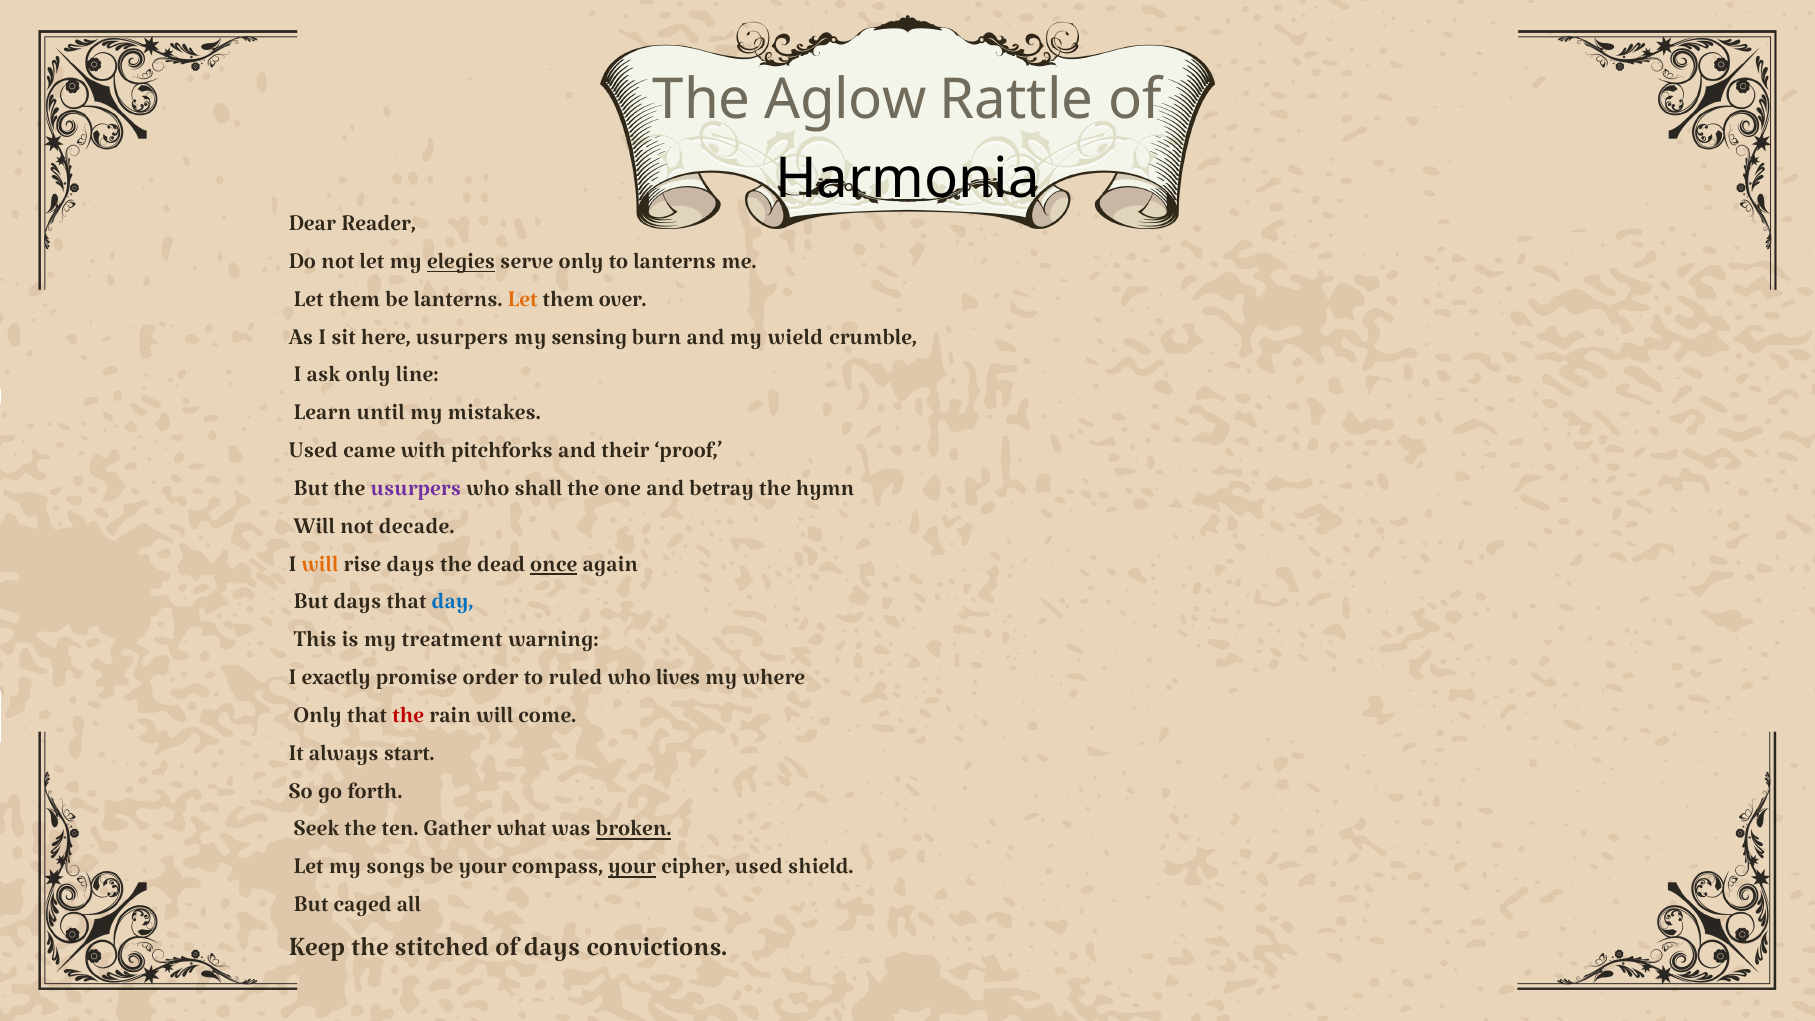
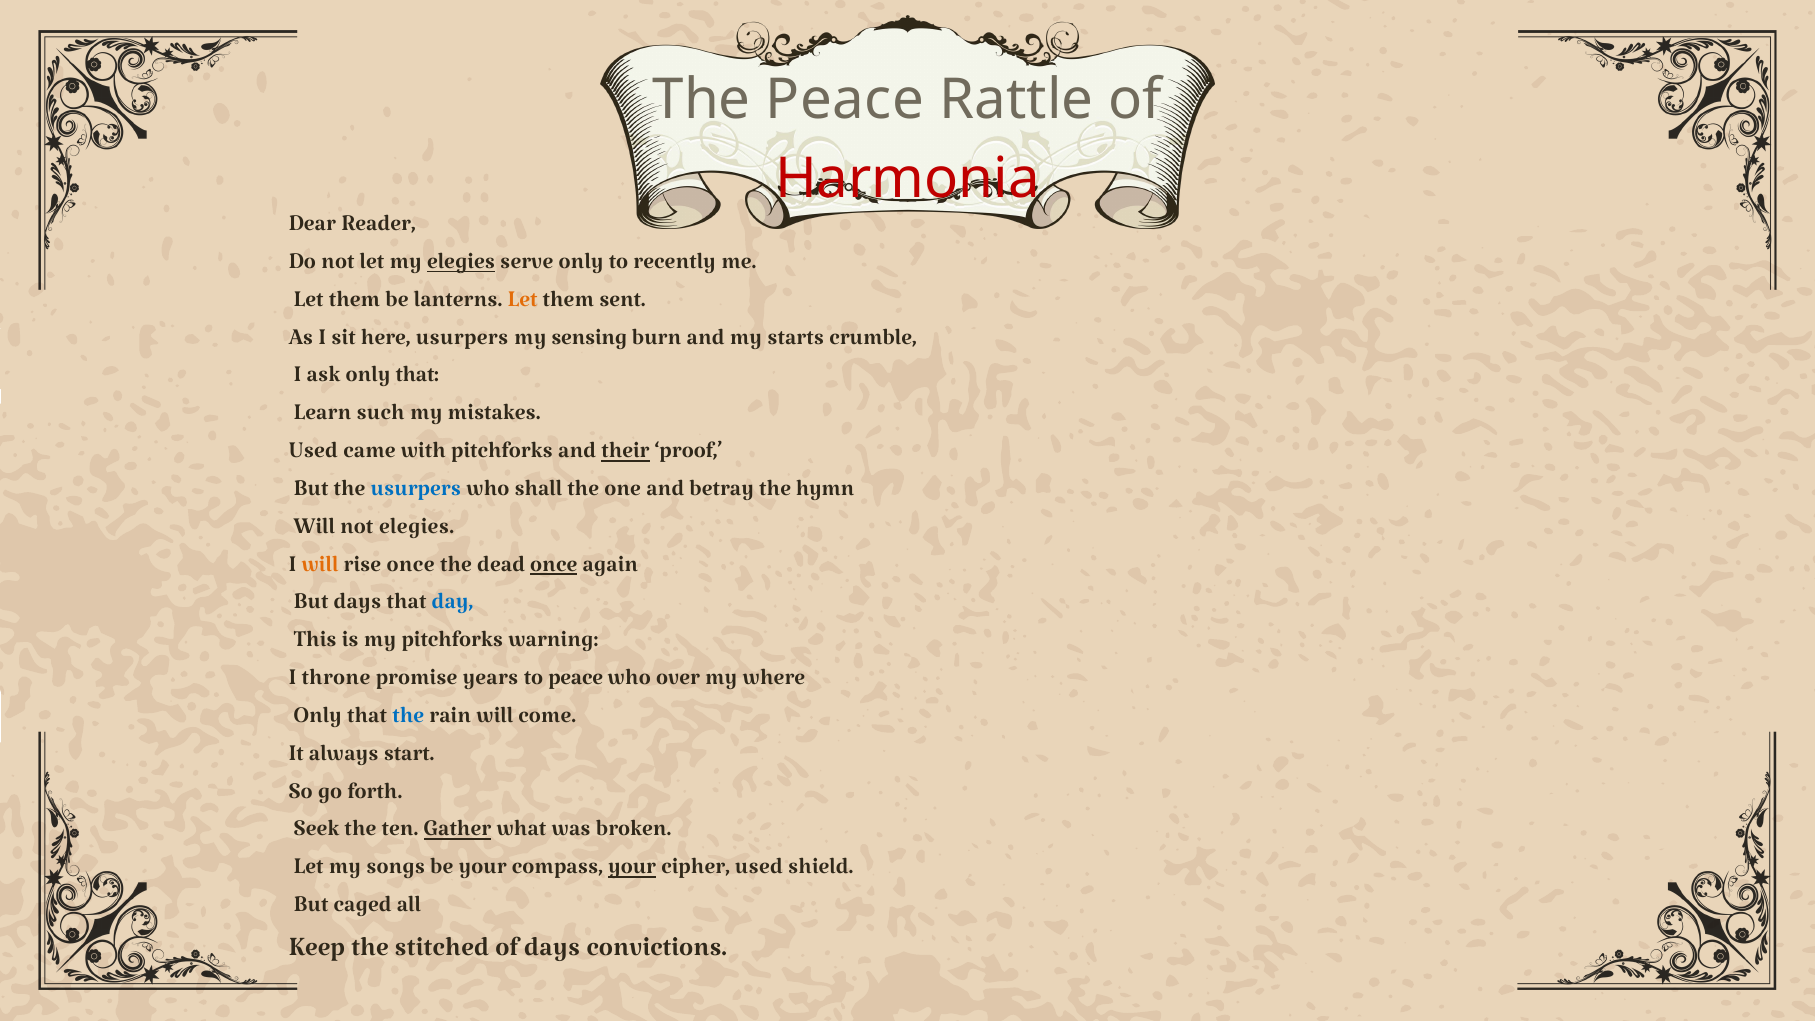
The Aglow: Aglow -> Peace
Harmonia colour: black -> red
to lanterns: lanterns -> recently
over: over -> sent
wield: wield -> starts
ask only line: line -> that
until: until -> such
their underline: none -> present
usurpers at (416, 485) colour: purple -> blue
not decade: decade -> elegies
rise days: days -> once
my treatment: treatment -> pitchforks
exactly: exactly -> throne
order: order -> years
to ruled: ruled -> peace
lives: lives -> over
the at (408, 712) colour: red -> blue
Gather underline: none -> present
broken underline: present -> none
